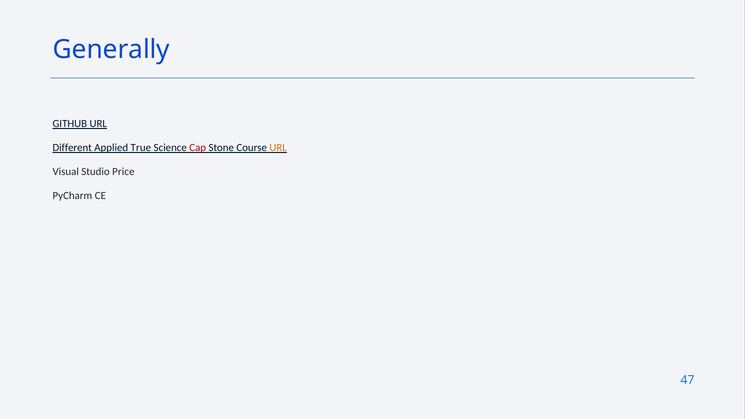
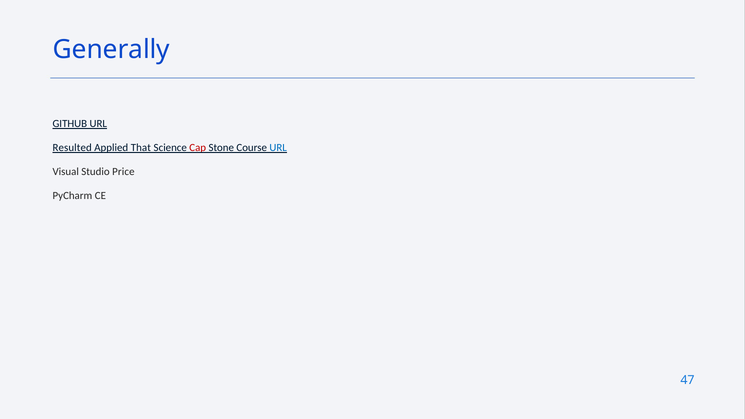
Different: Different -> Resulted
True: True -> That
URL at (278, 148) colour: orange -> blue
